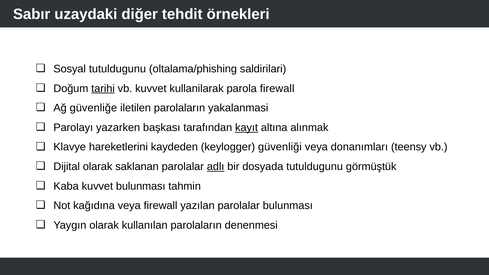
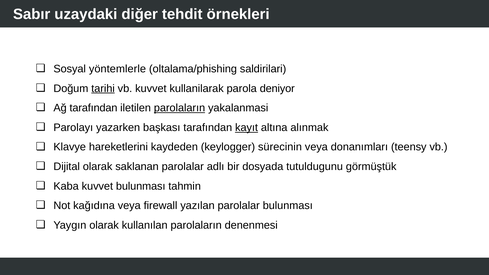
Sosyal tutuldugunu: tutuldugunu -> yöntemlerle
parola firewall: firewall -> deniyor
Ağ güvenliğe: güvenliğe -> tarafından
parolaların at (180, 108) underline: none -> present
güvenliği: güvenliği -> sürecinin
adlı underline: present -> none
